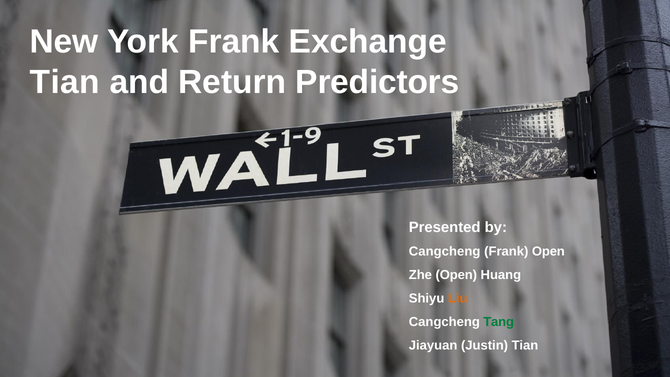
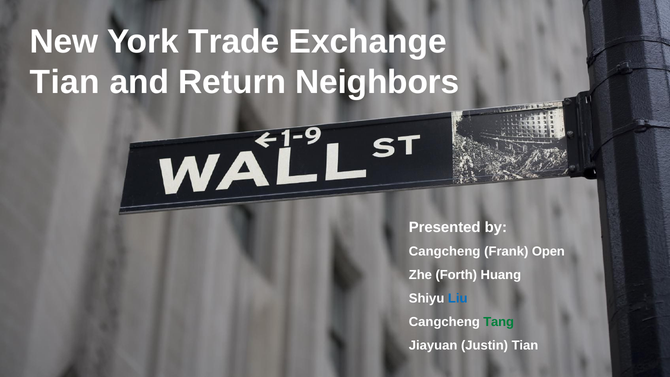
York Frank: Frank -> Trade
Predictors: Predictors -> Neighbors
Zhe Open: Open -> Forth
Liu colour: orange -> blue
